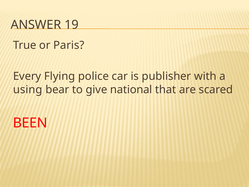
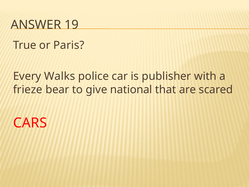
Flying: Flying -> Walks
using: using -> frieze
BEEN: BEEN -> CARS
